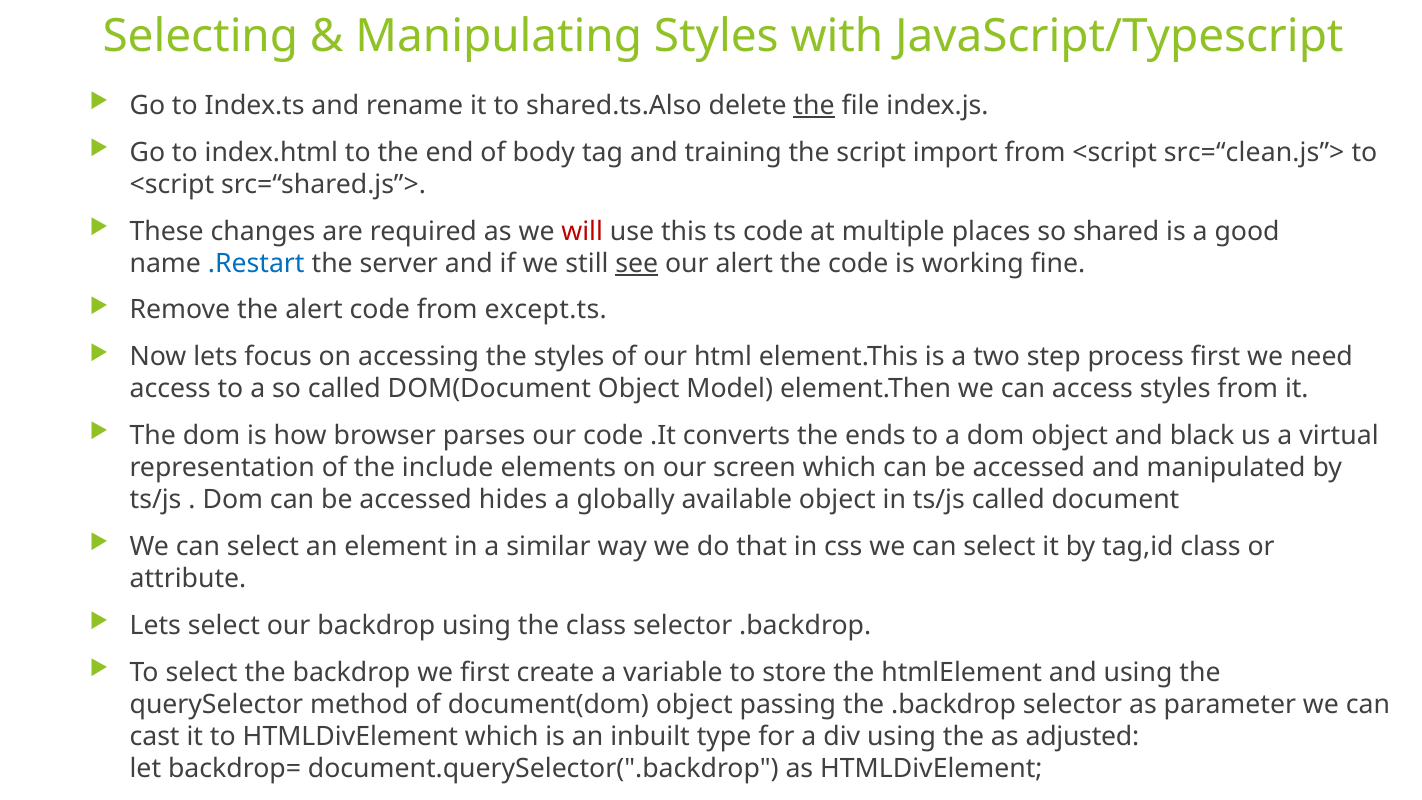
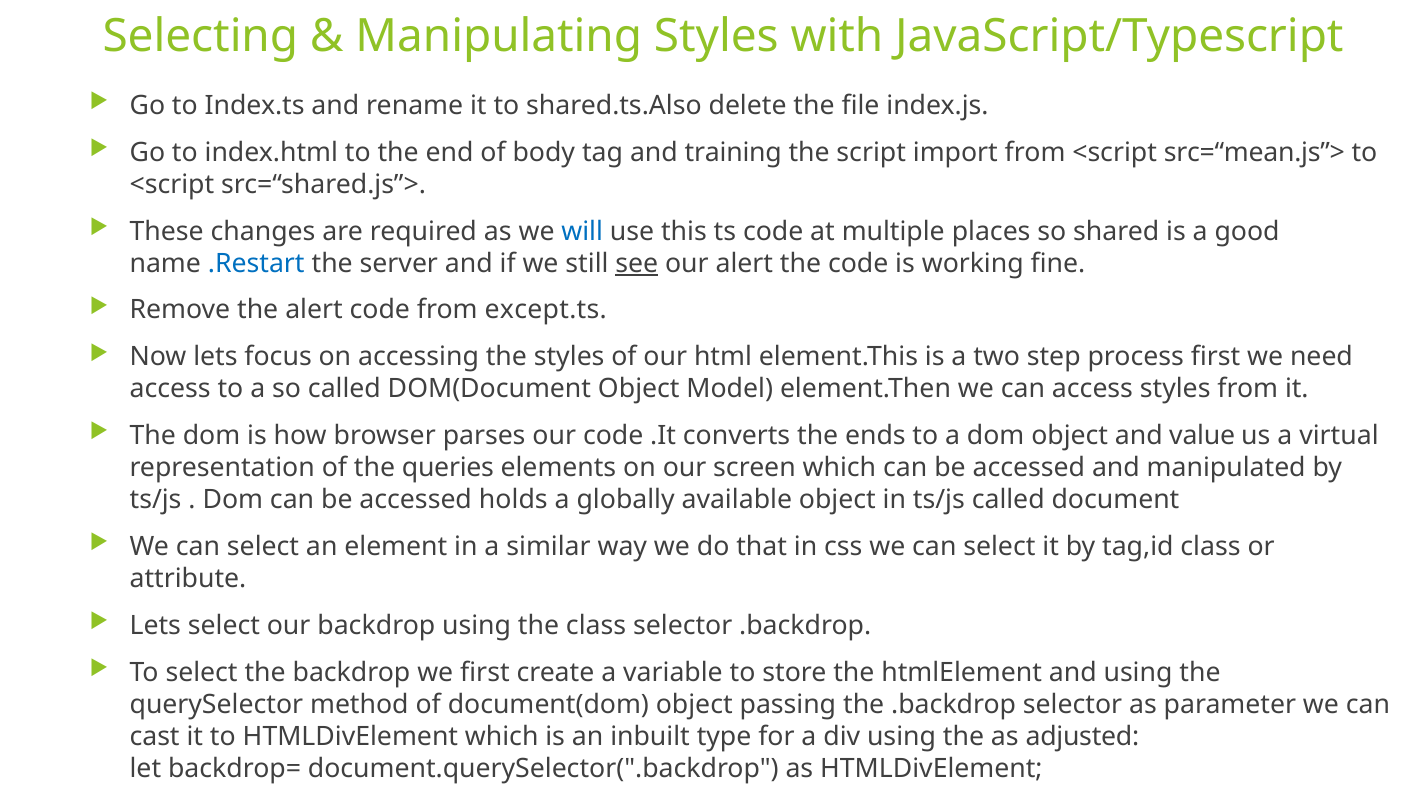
the at (814, 106) underline: present -> none
src=“clean.js”>: src=“clean.js”> -> src=“mean.js”>
will colour: red -> blue
black: black -> value
include: include -> queries
hides: hides -> holds
